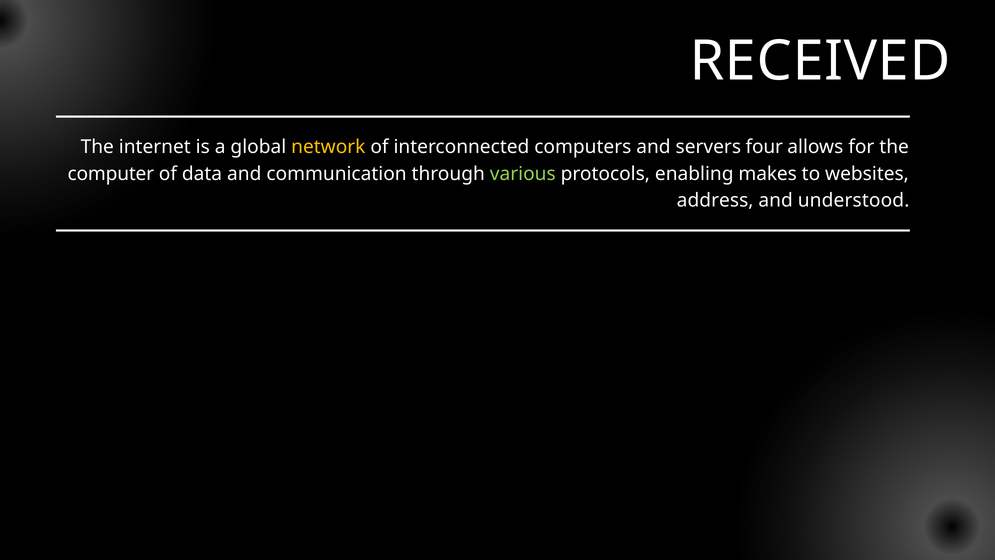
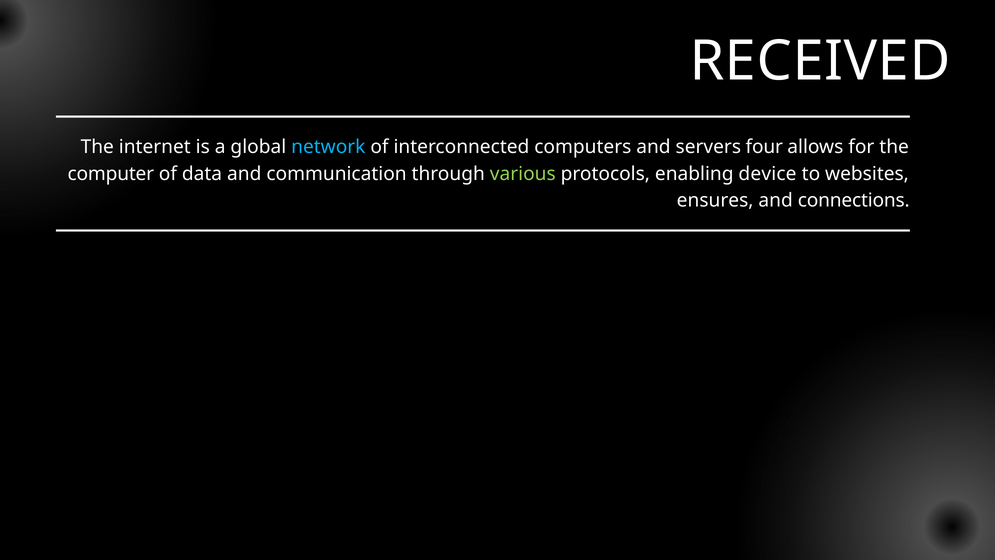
network colour: yellow -> light blue
makes: makes -> device
address: address -> ensures
understood: understood -> connections
